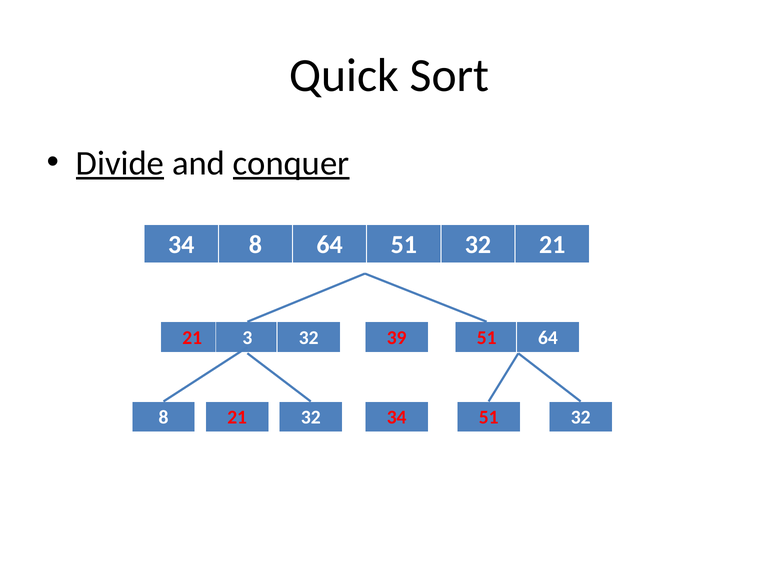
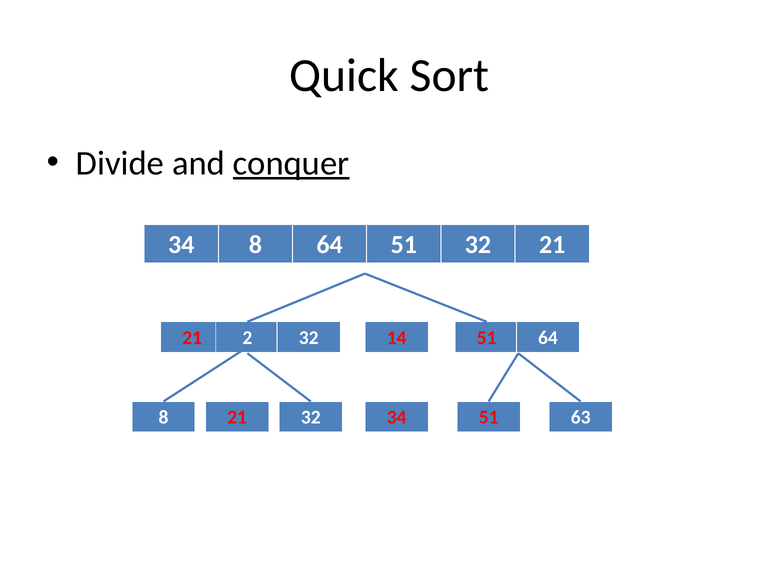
Divide underline: present -> none
3: 3 -> 2
39: 39 -> 14
34 51 32: 32 -> 63
